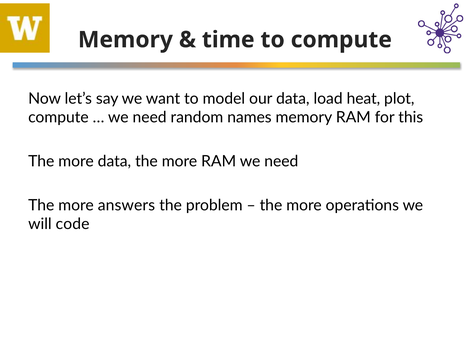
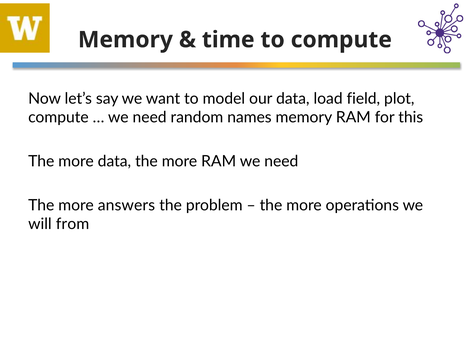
heat: heat -> field
code: code -> from
